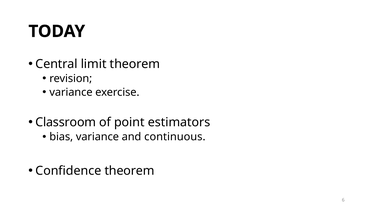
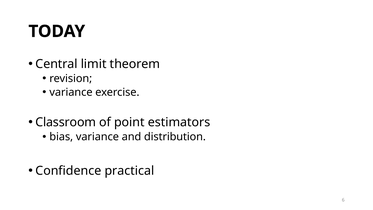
continuous: continuous -> distribution
Confidence theorem: theorem -> practical
